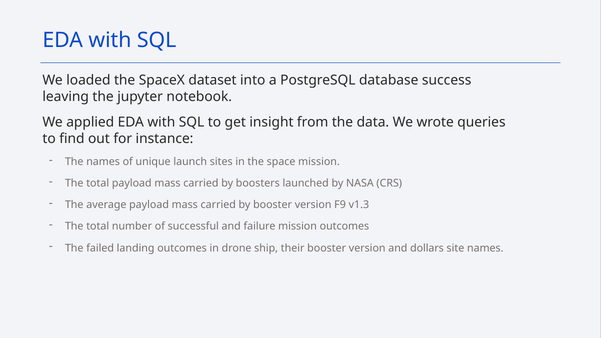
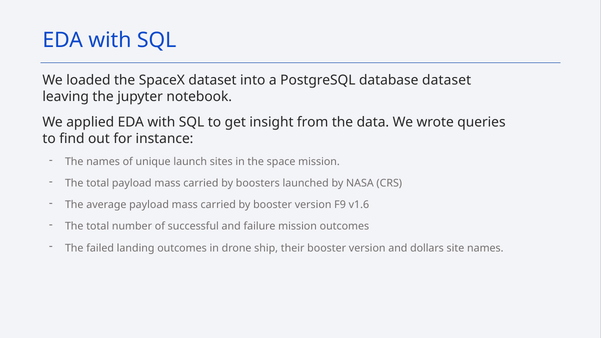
database success: success -> dataset
v1.3: v1.3 -> v1.6
